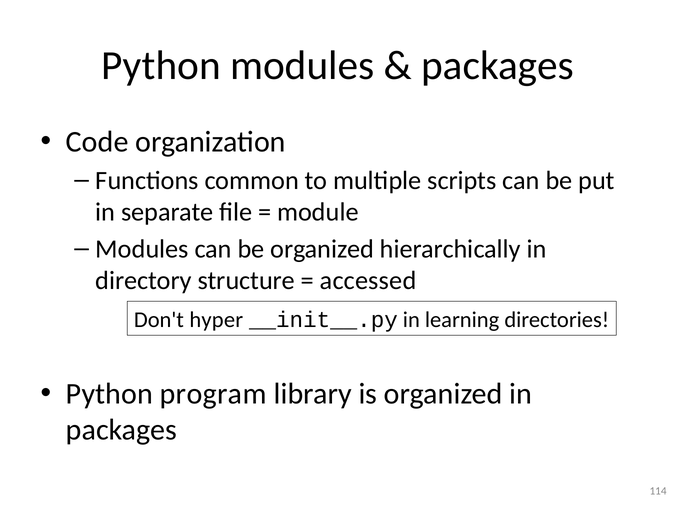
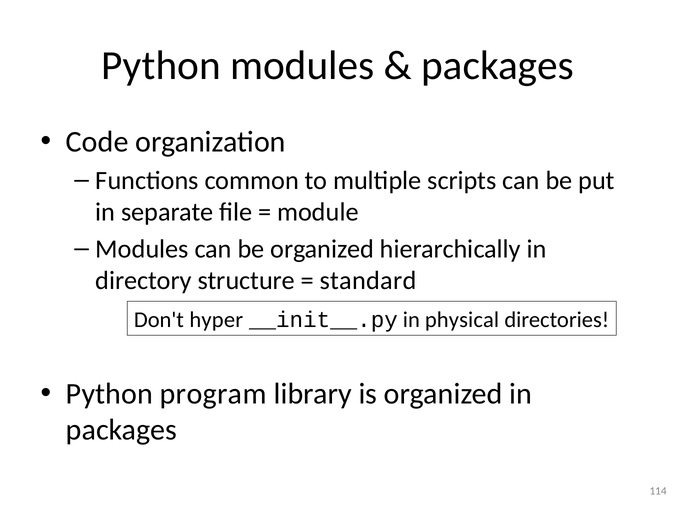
accessed: accessed -> standard
learning: learning -> physical
